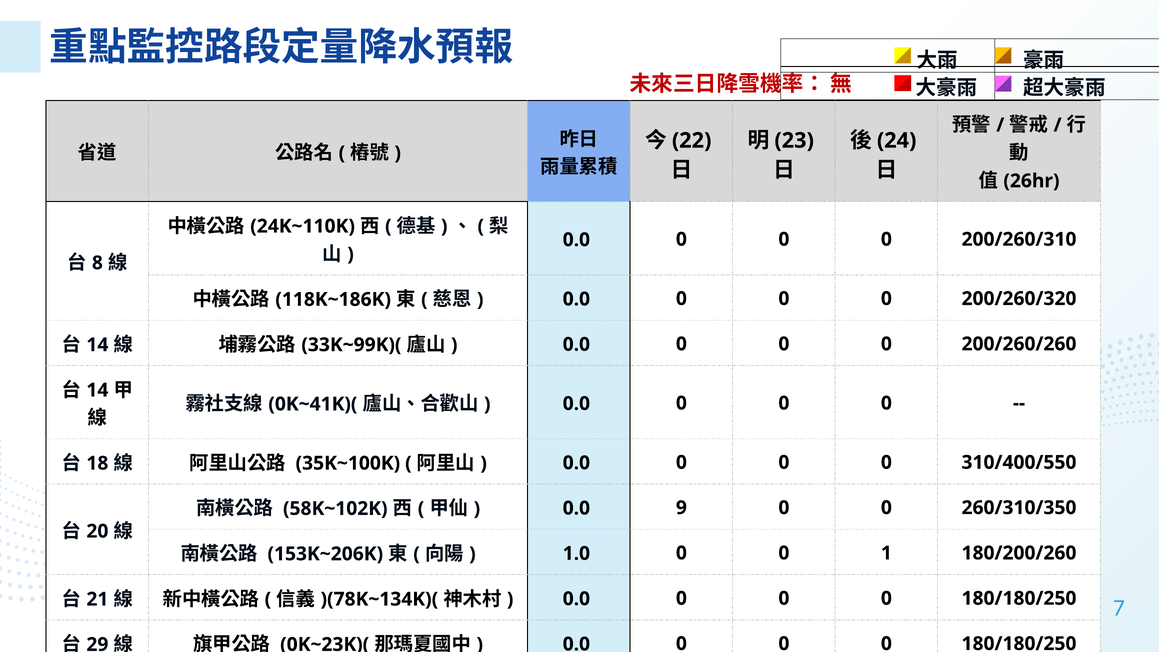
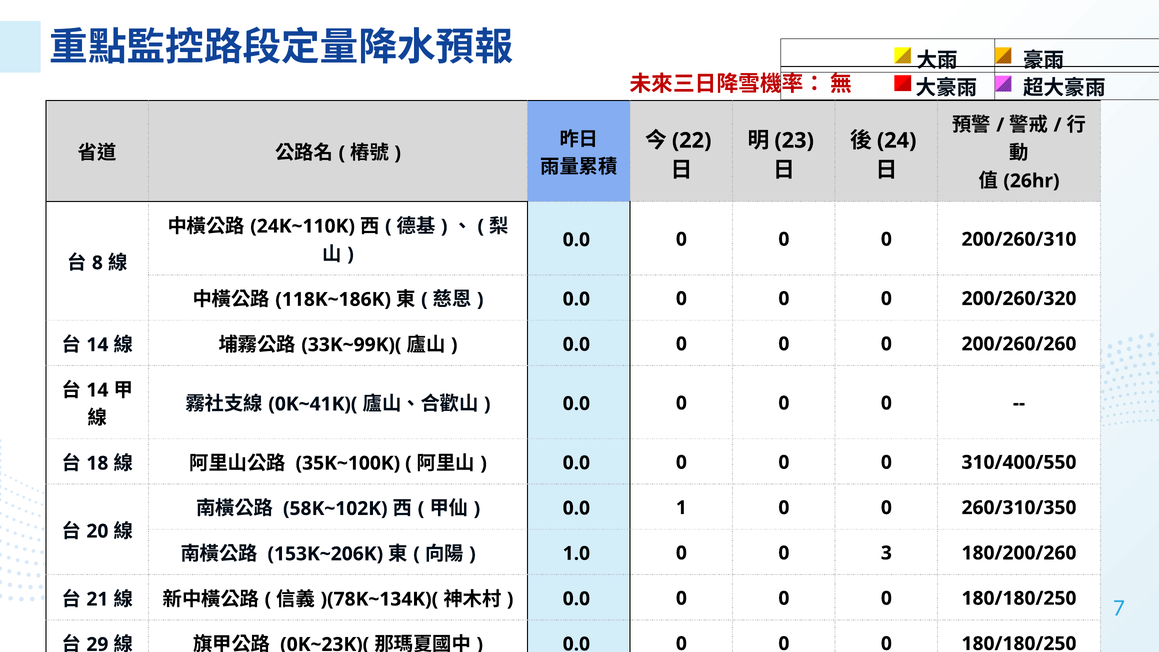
9: 9 -> 1
1: 1 -> 3
